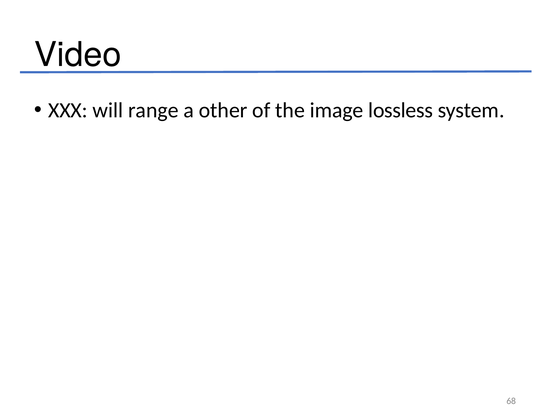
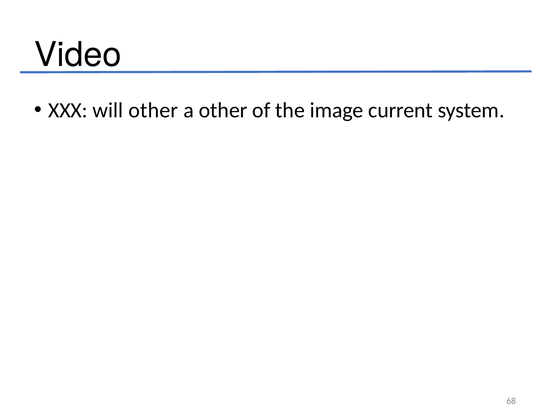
will range: range -> other
lossless: lossless -> current
